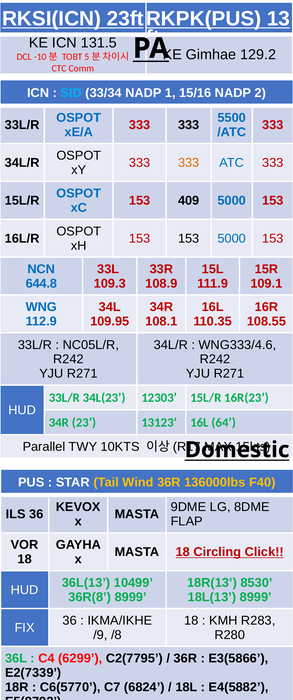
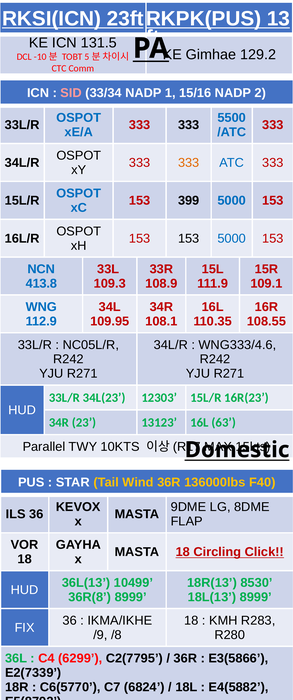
SID colour: light blue -> pink
409: 409 -> 399
644.8: 644.8 -> 413.8
64: 64 -> 63
